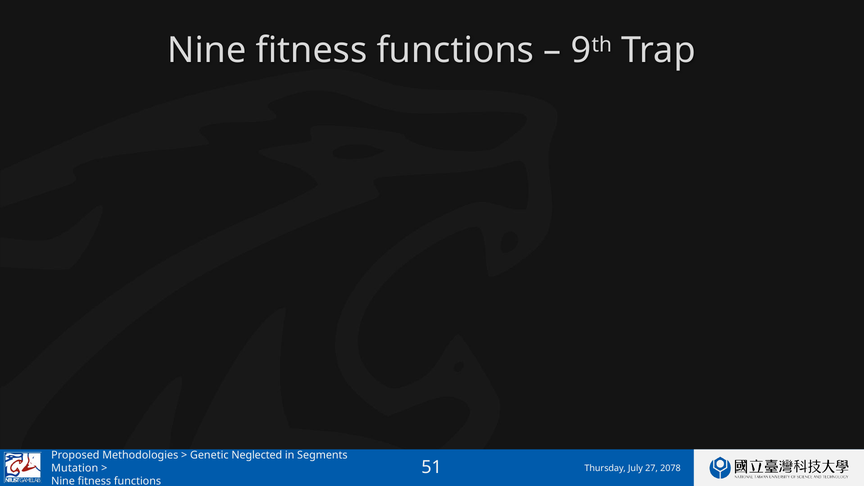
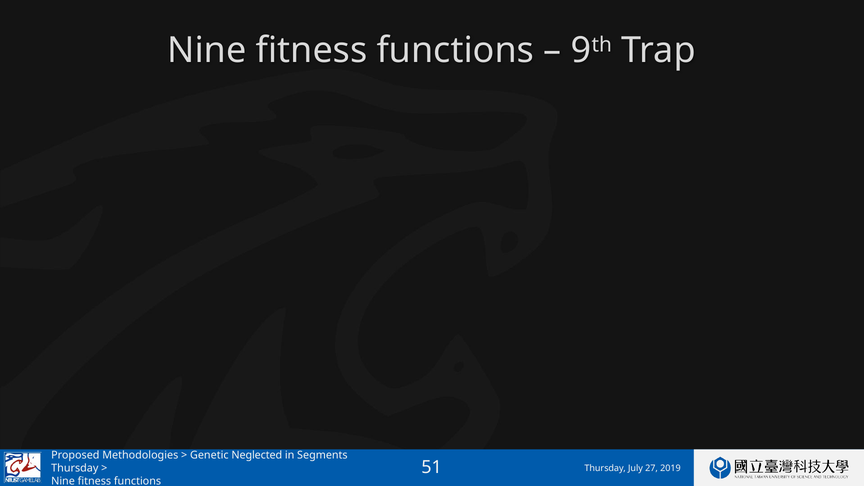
Mutation at (75, 468): Mutation -> Thursday
2078: 2078 -> 2019
